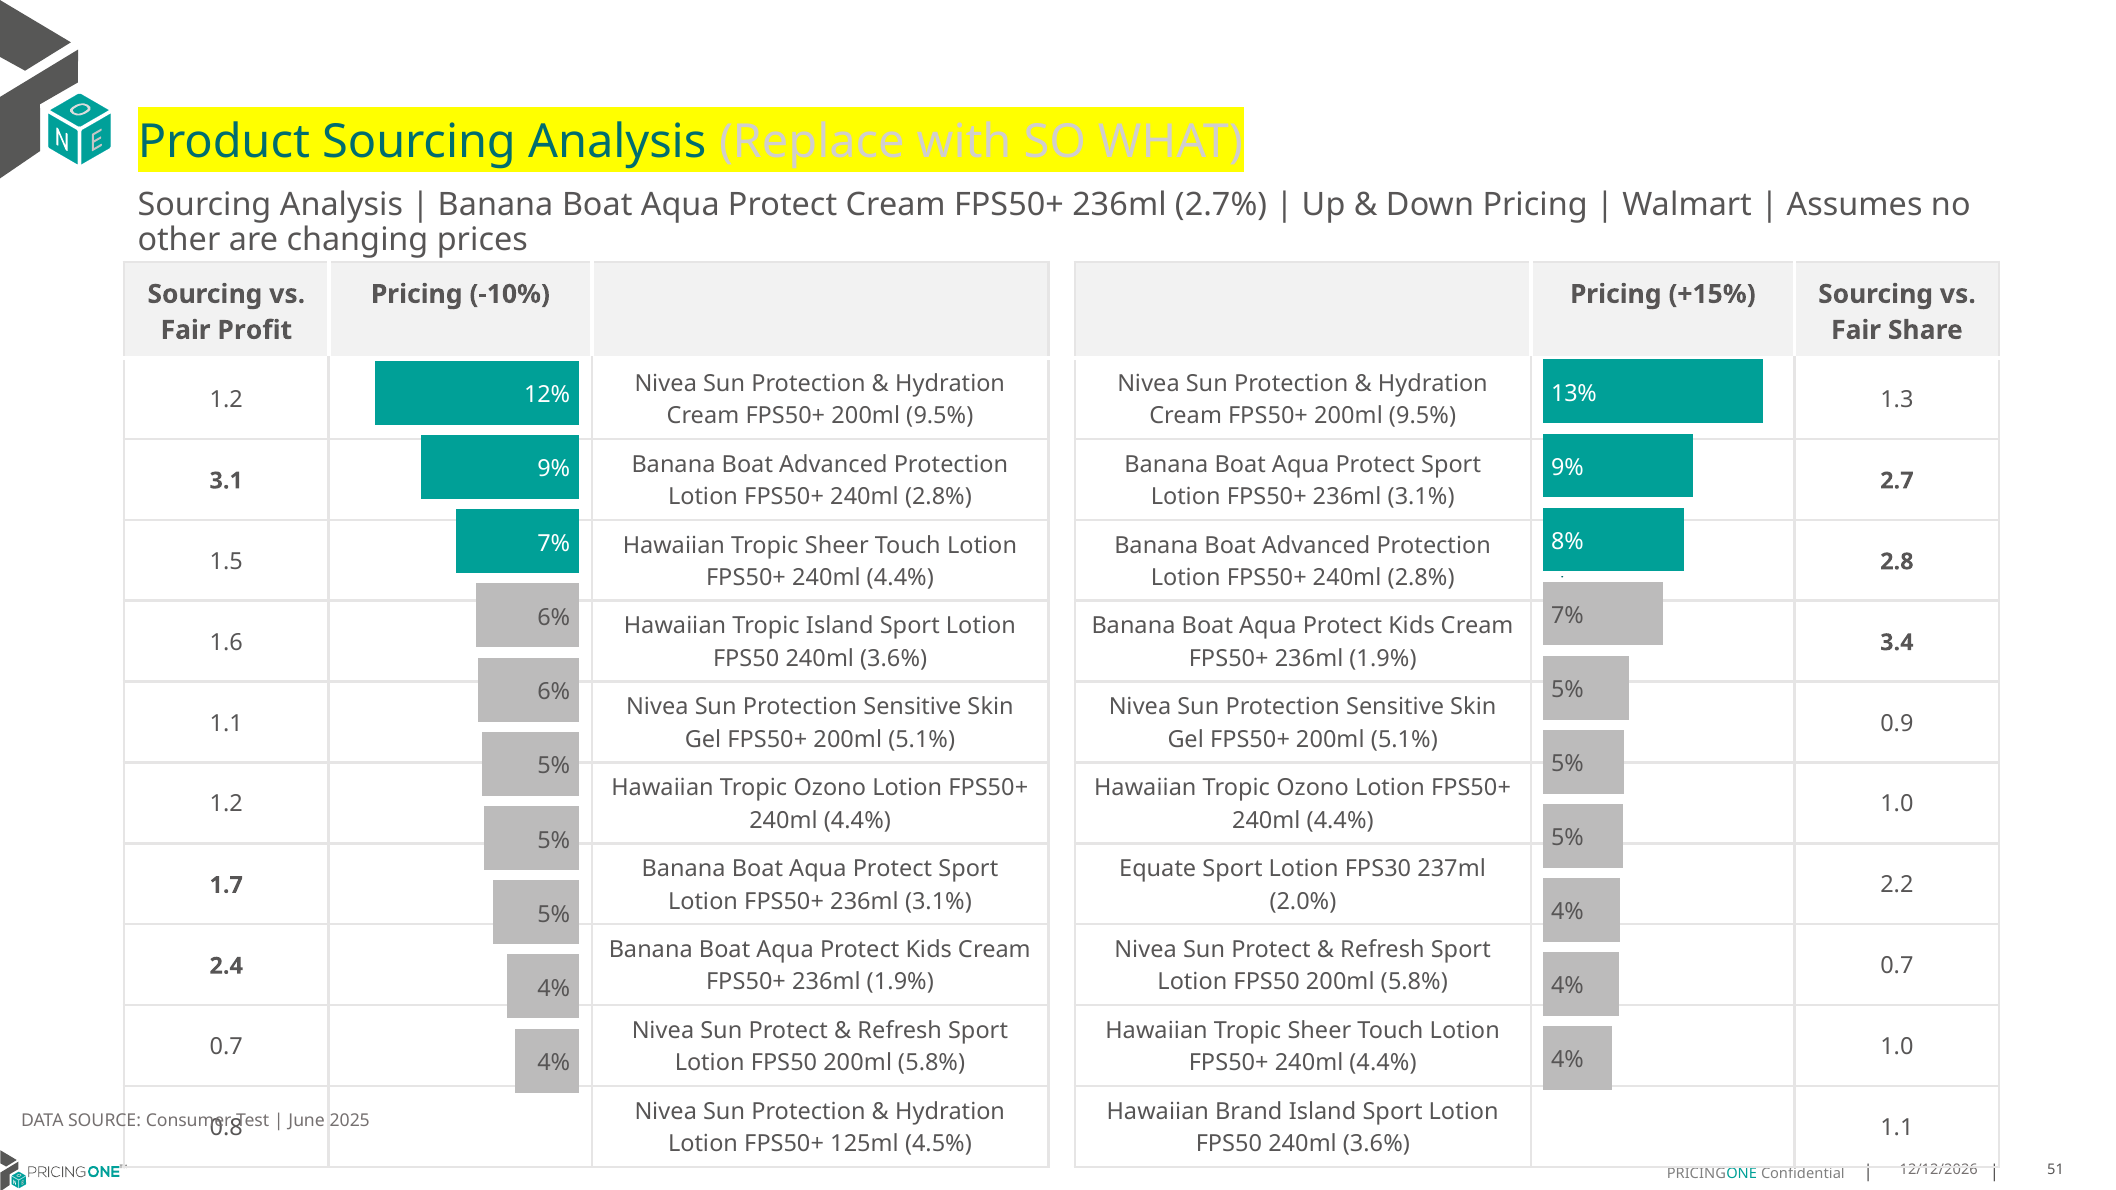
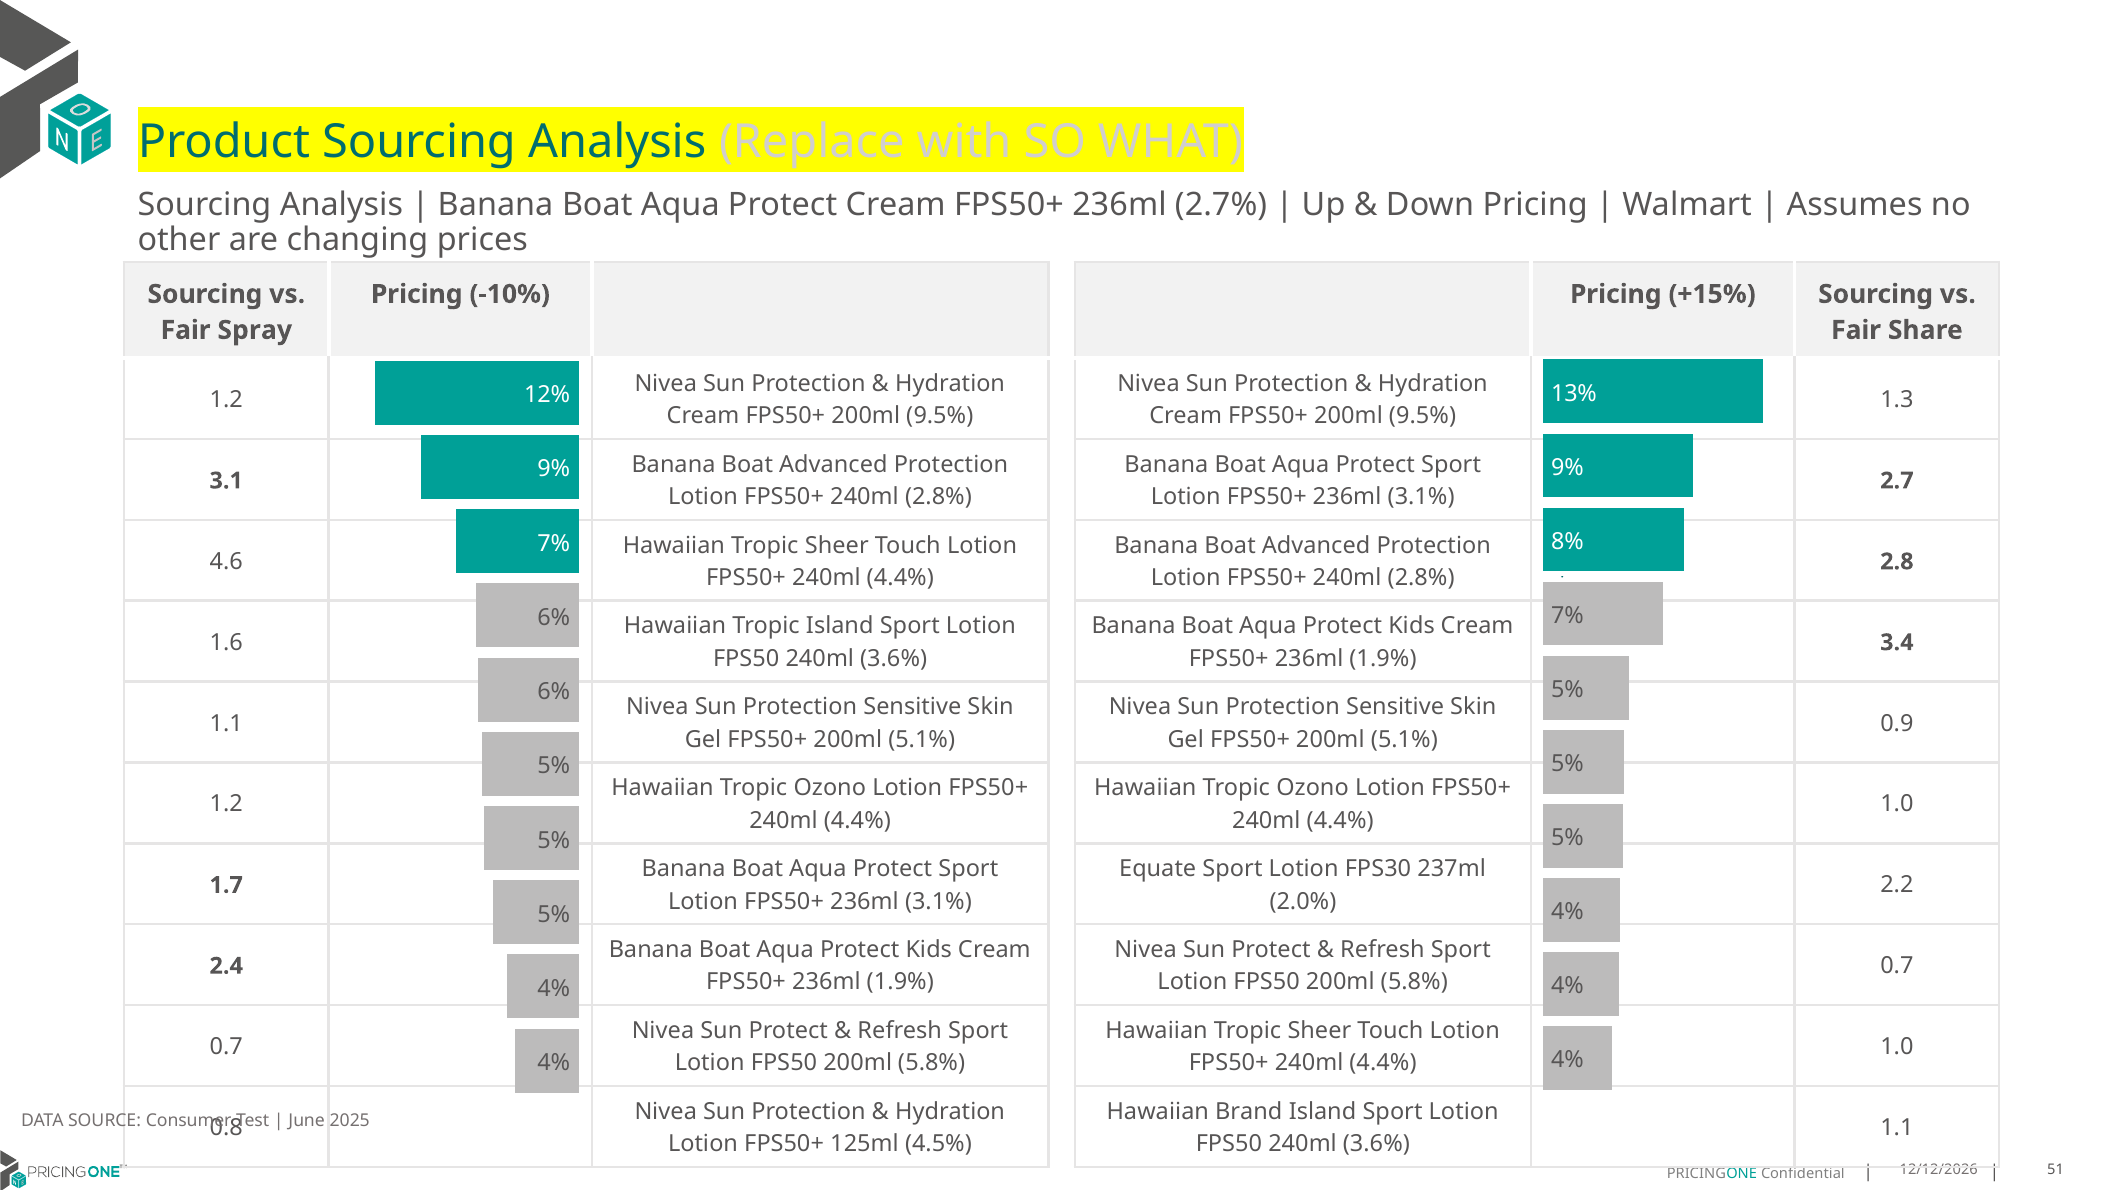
Profit: Profit -> Spray
1.5: 1.5 -> 4.6
